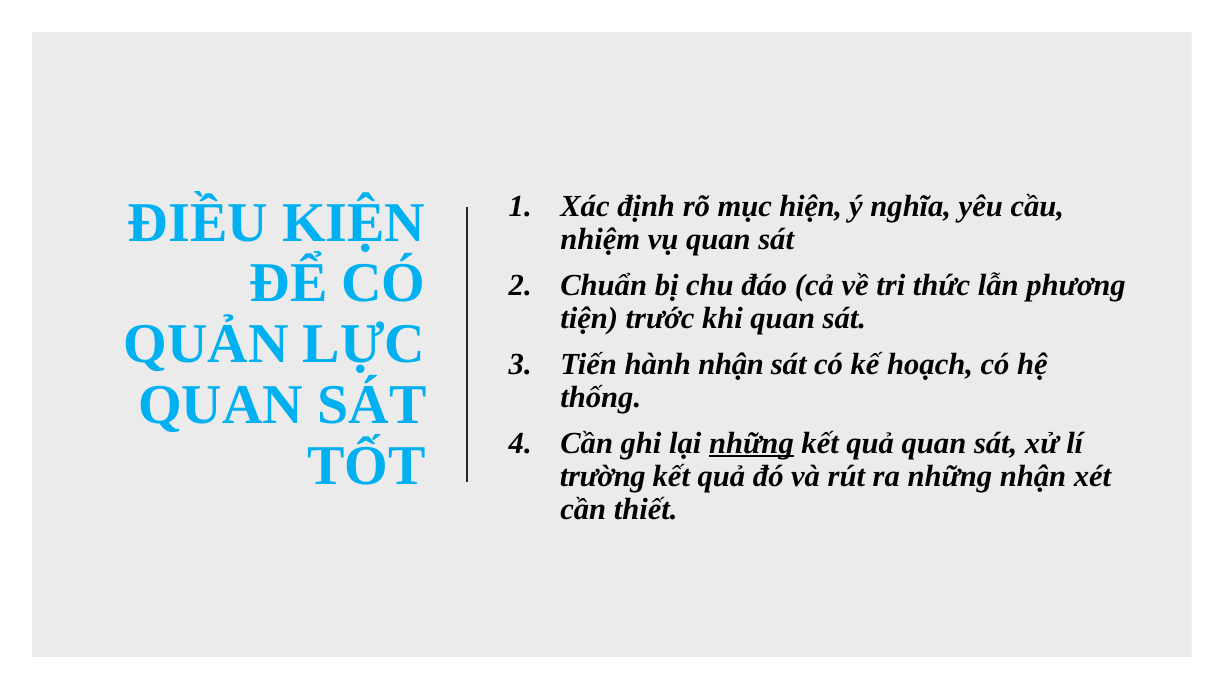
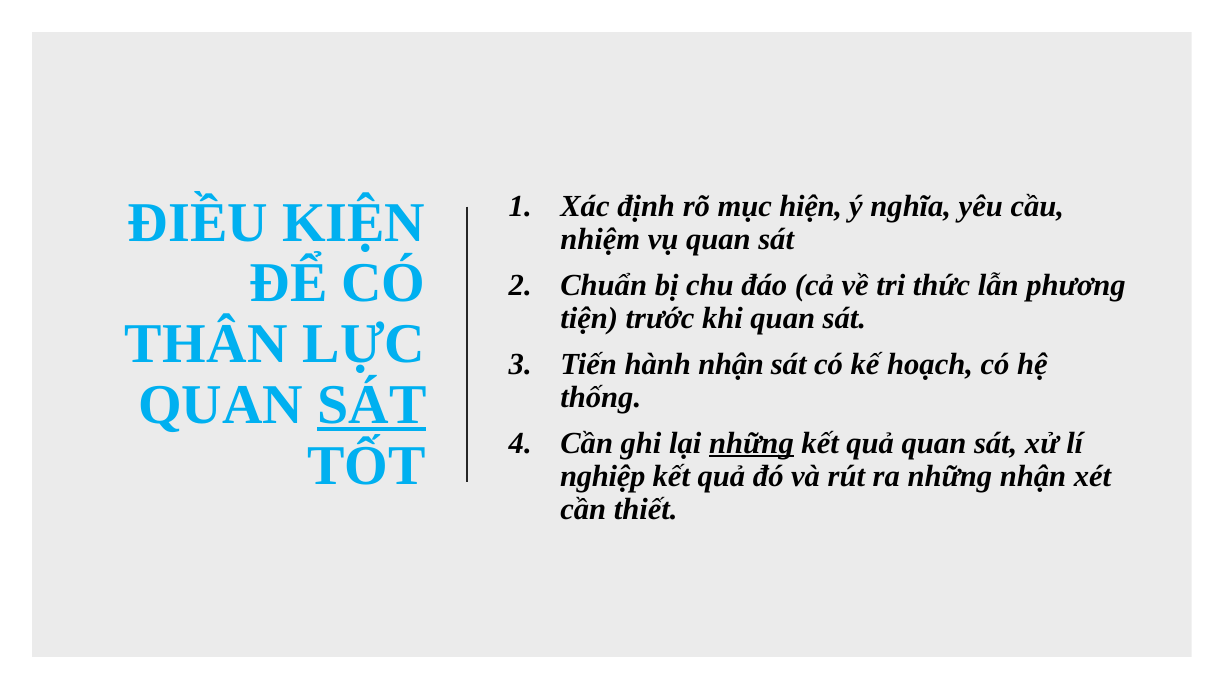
QUẢN: QUẢN -> THÂN
SÁT at (372, 405) underline: none -> present
trường: trường -> nghiệp
